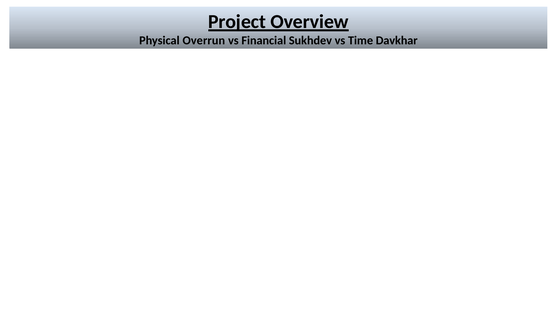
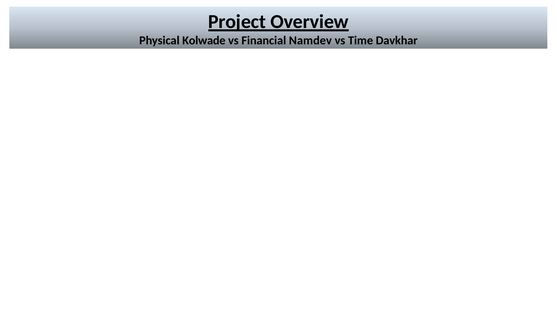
Overrun: Overrun -> Kolwade
Sukhdev: Sukhdev -> Namdev
